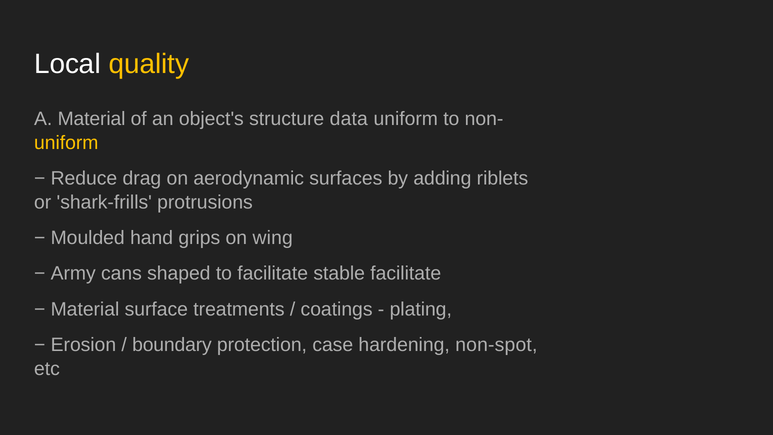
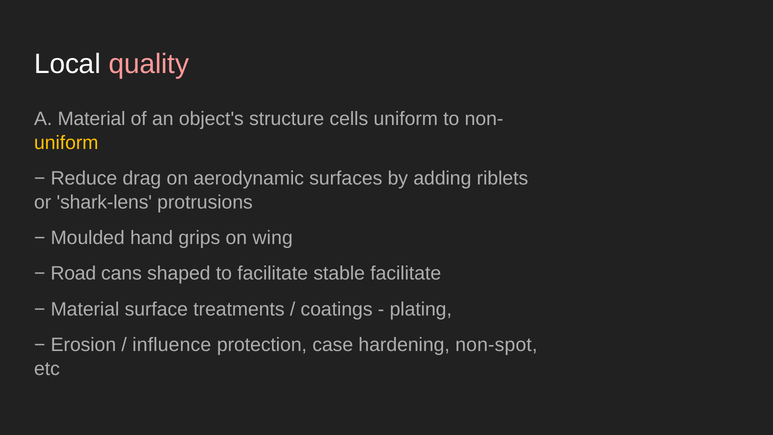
quality colour: yellow -> pink
data: data -> cells
shark-frills: shark-frills -> shark-lens
Army: Army -> Road
boundary: boundary -> influence
